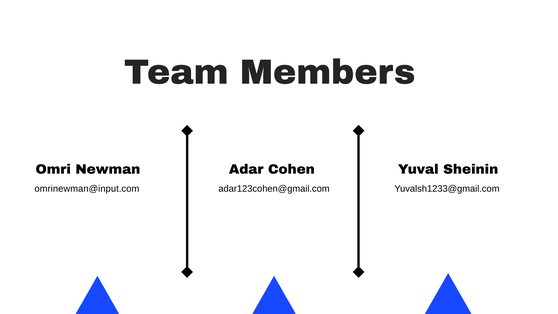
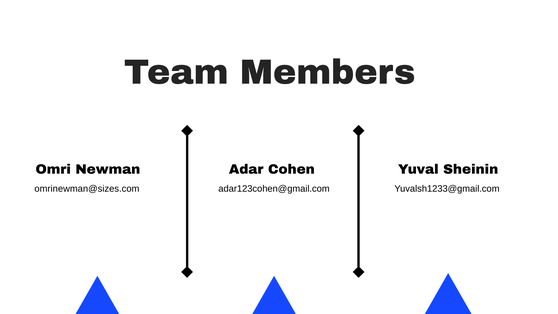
omrinewman@input.com: omrinewman@input.com -> omrinewman@sizes.com
